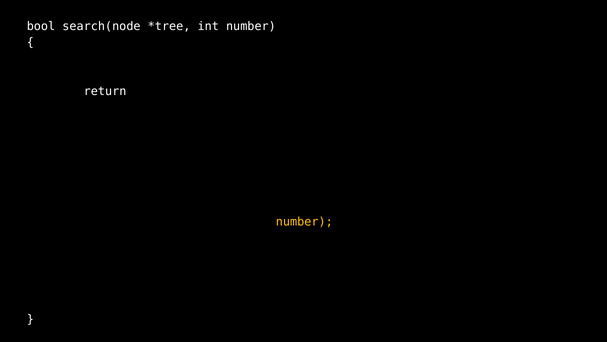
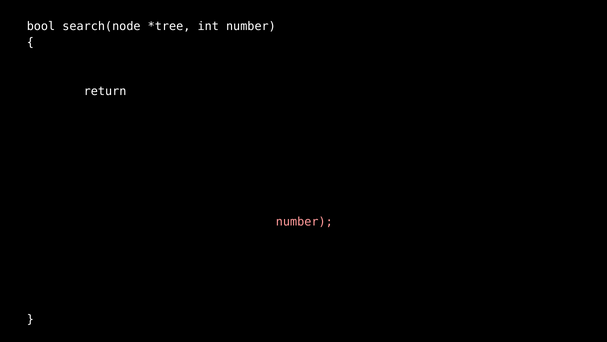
number at (304, 221) colour: yellow -> pink
